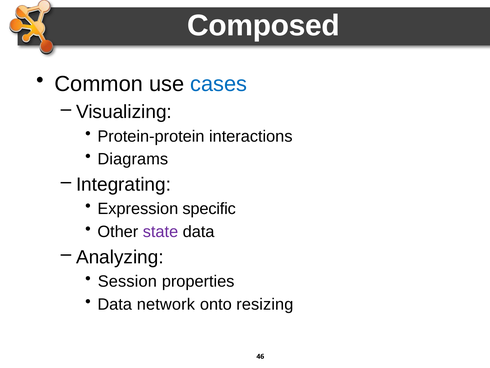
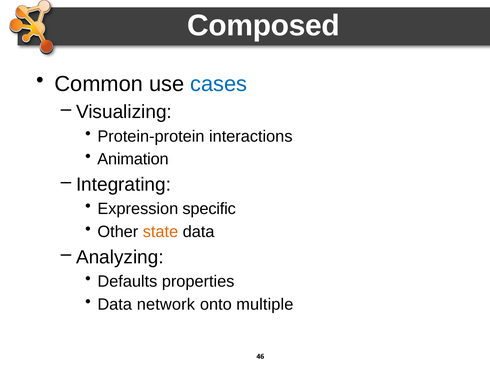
Diagrams: Diagrams -> Animation
state colour: purple -> orange
Session: Session -> Defaults
resizing: resizing -> multiple
